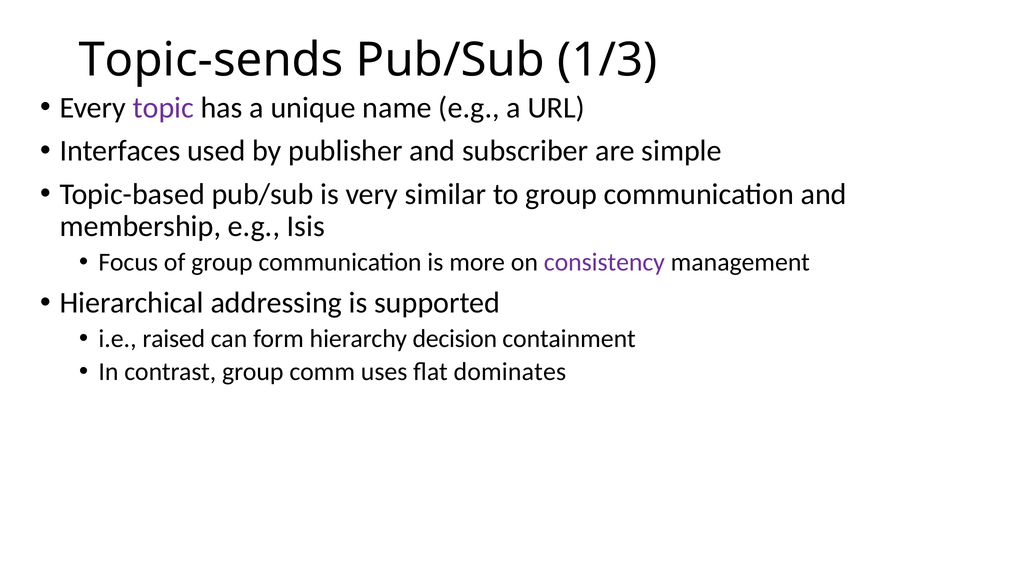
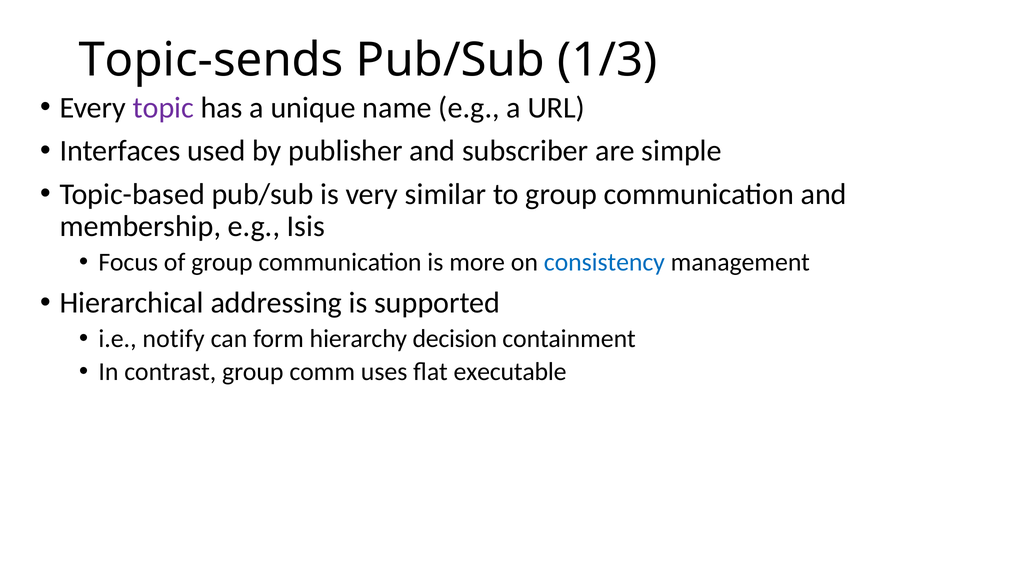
consistency colour: purple -> blue
raised: raised -> notify
dominates: dominates -> executable
